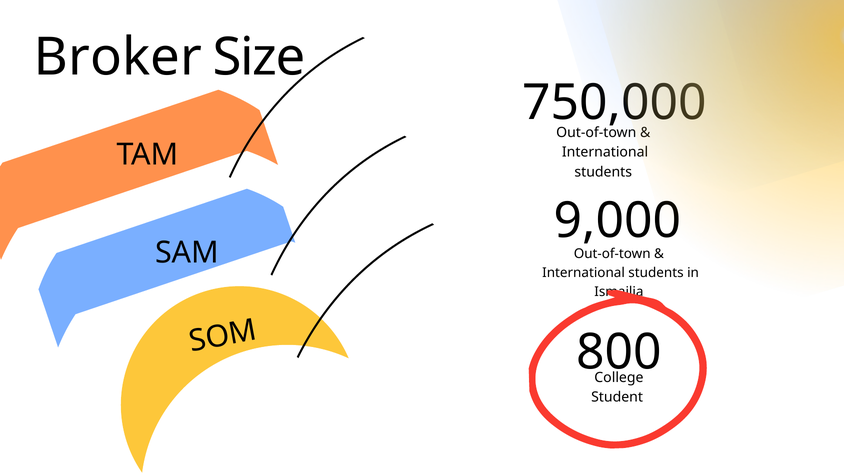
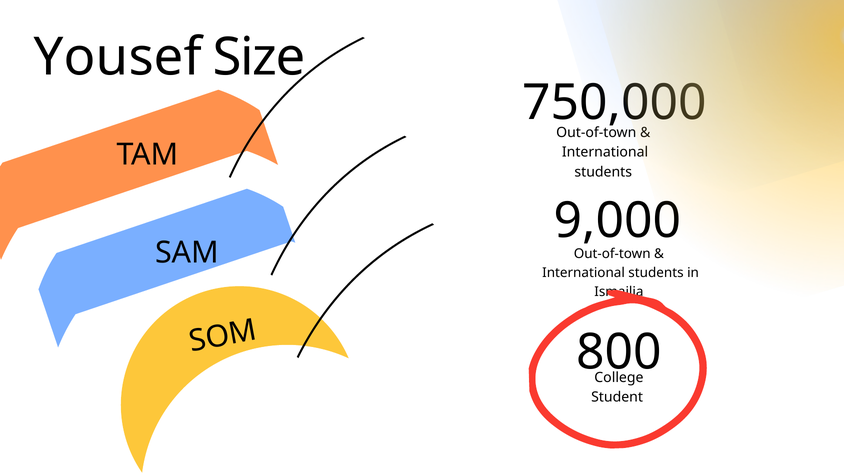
Broker: Broker -> Yousef
